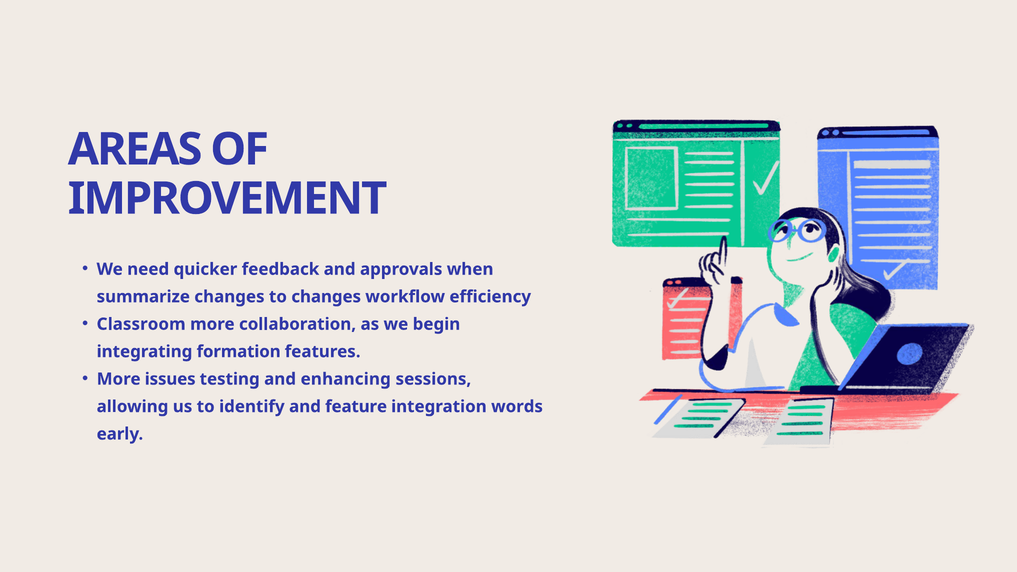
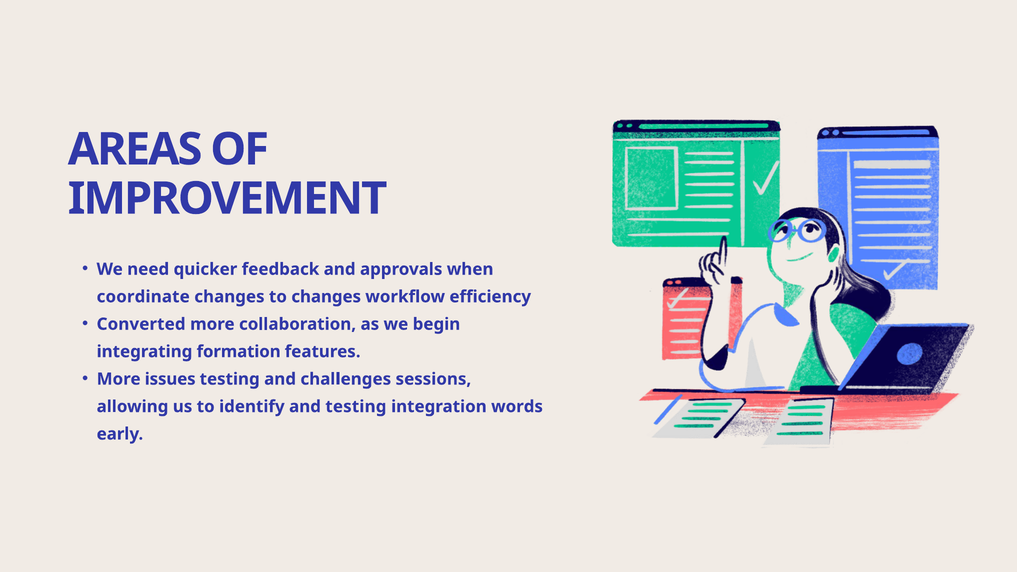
summarize: summarize -> coordinate
Classroom: Classroom -> Converted
enhancing: enhancing -> challenges
and feature: feature -> testing
